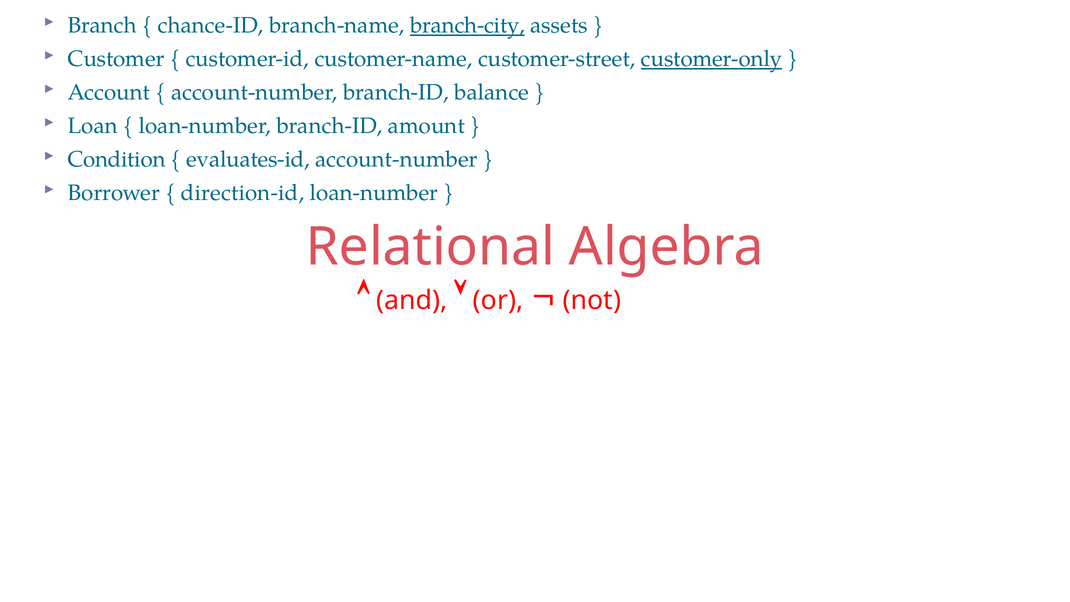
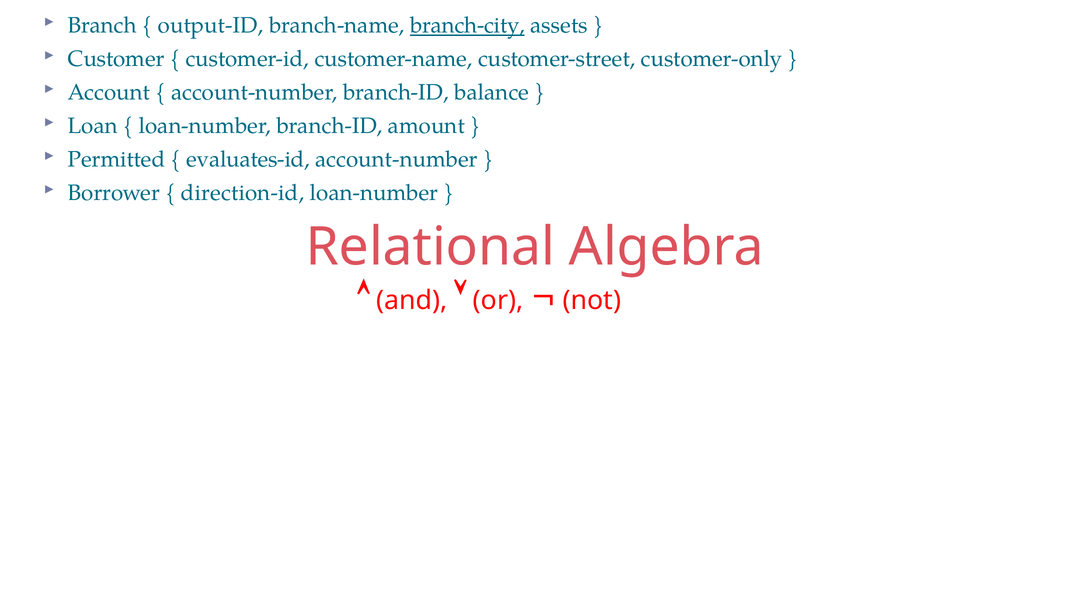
chance-ID: chance-ID -> output-ID
customer-only underline: present -> none
Condition: Condition -> Permitted
